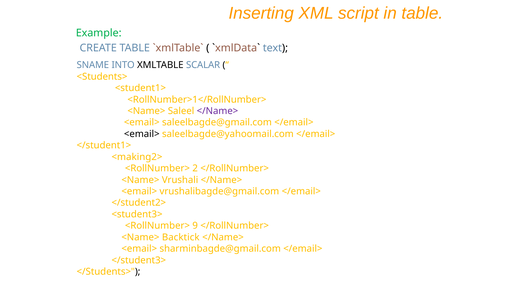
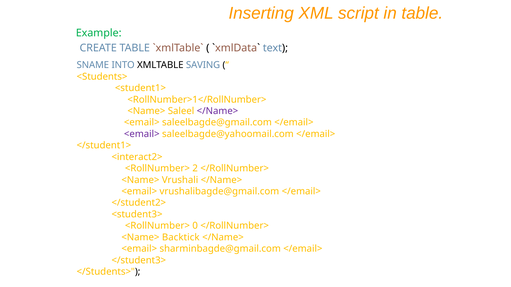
SCALAR: SCALAR -> SAVING
<email> at (142, 134) colour: black -> purple
<making2>: <making2> -> <interact2>
9: 9 -> 0
